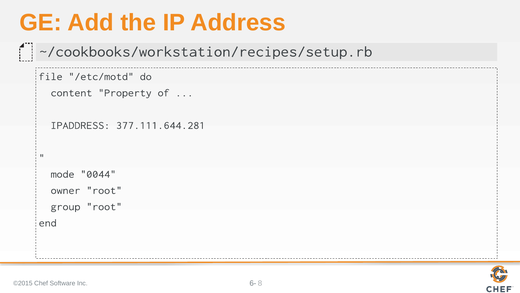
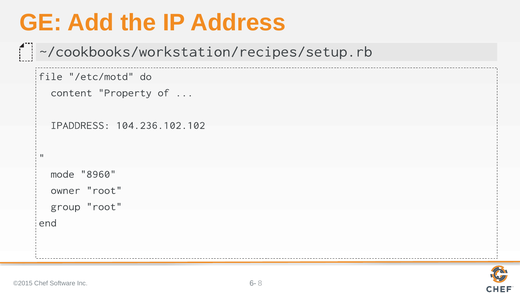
377.111.644.281: 377.111.644.281 -> 104.236.102.102
0044: 0044 -> 8960
